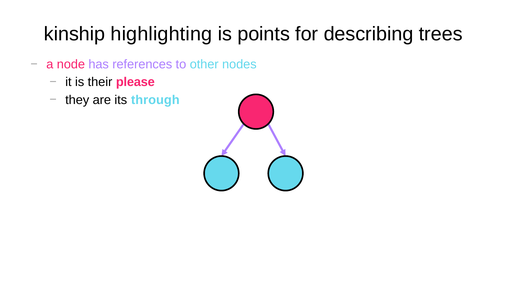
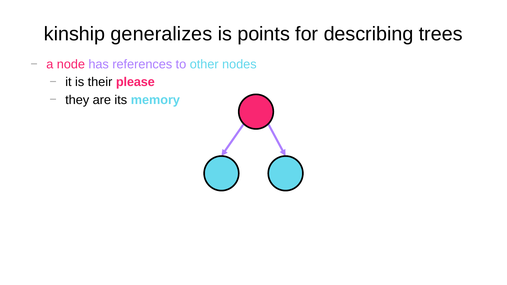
highlighting: highlighting -> generalizes
through: through -> memory
